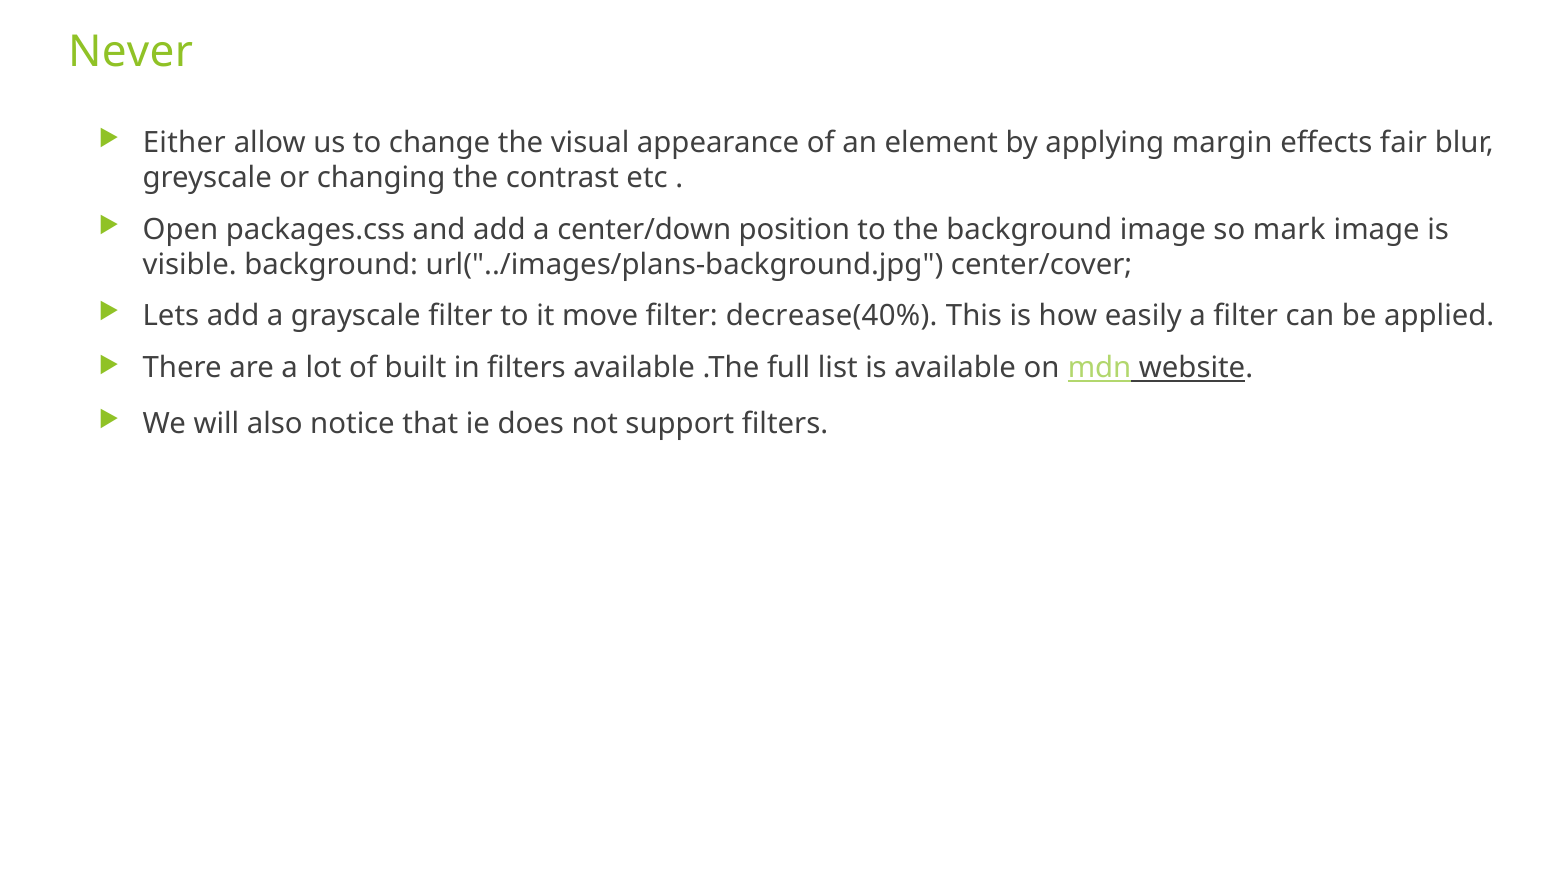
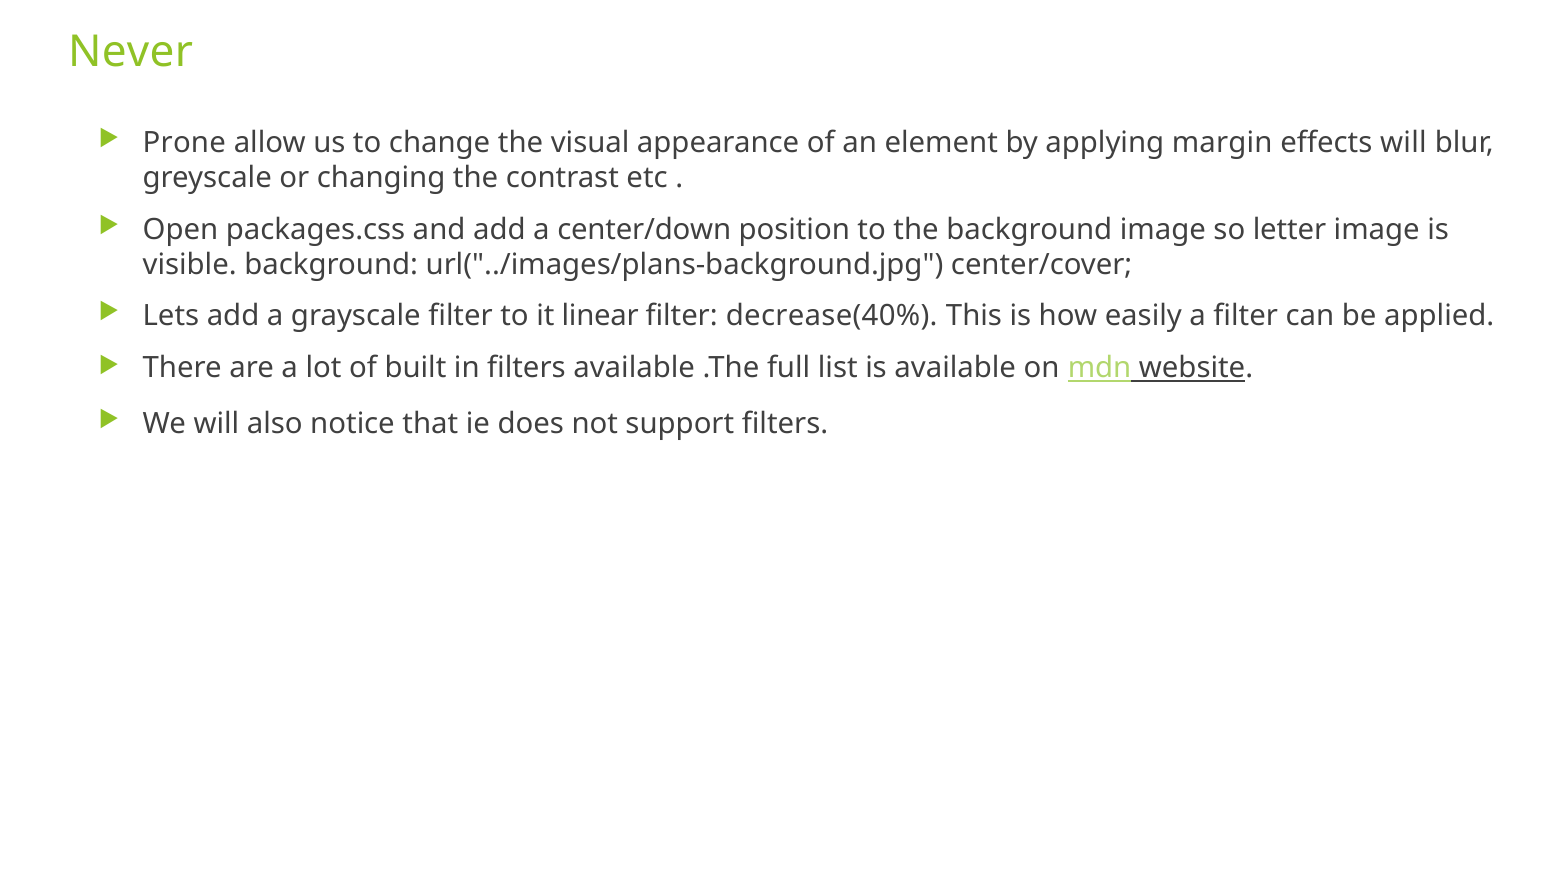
Either: Either -> Prone
effects fair: fair -> will
mark: mark -> letter
move: move -> linear
